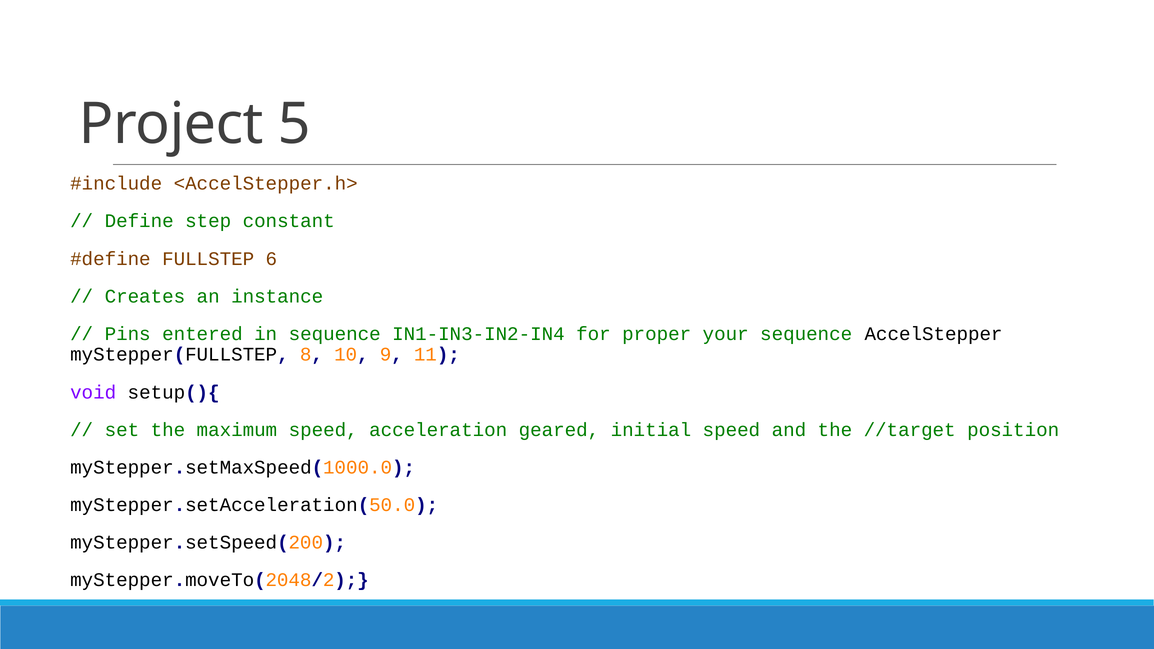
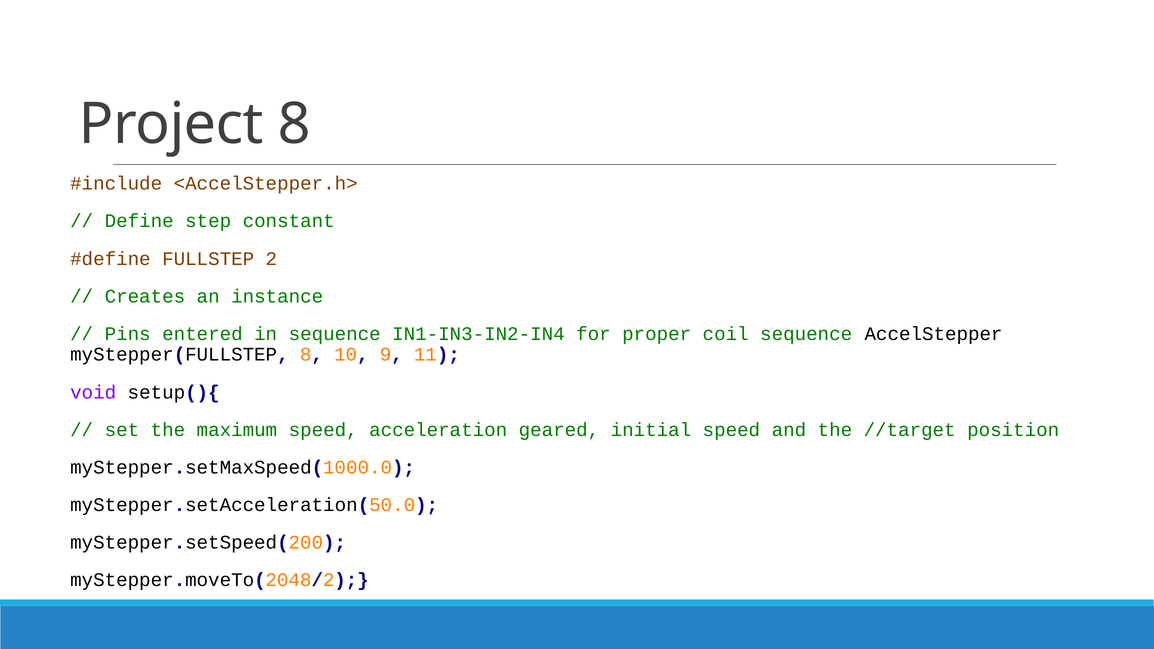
Project 5: 5 -> 8
6: 6 -> 2
your: your -> coil
